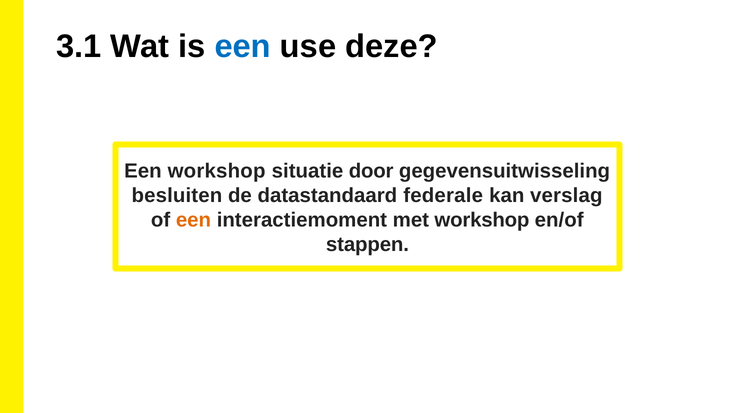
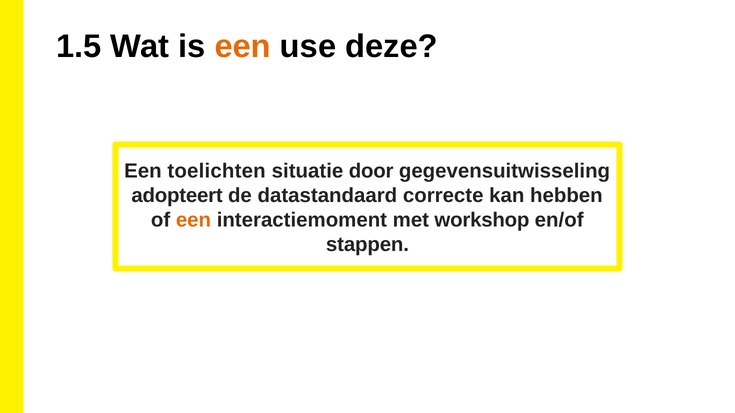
3.1: 3.1 -> 1.5
een at (243, 47) colour: blue -> orange
Een workshop: workshop -> toelichten
besluiten: besluiten -> adopteert
federale: federale -> correcte
verslag: verslag -> hebben
